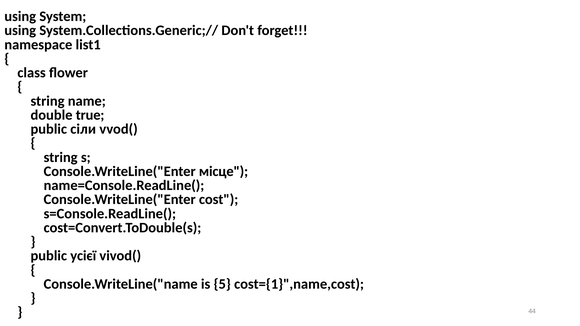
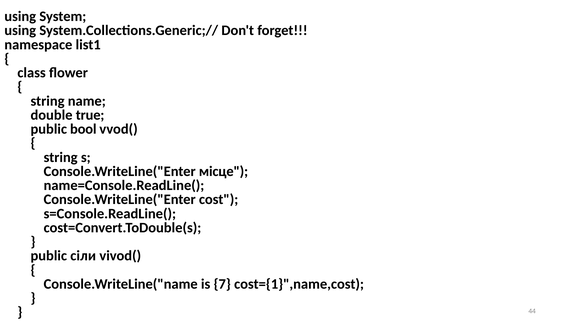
сiли: сiли -> bool
усієї: усієї -> сiли
5: 5 -> 7
